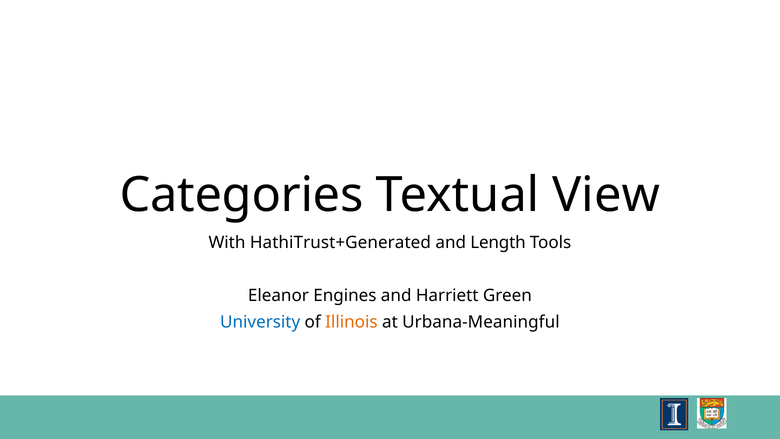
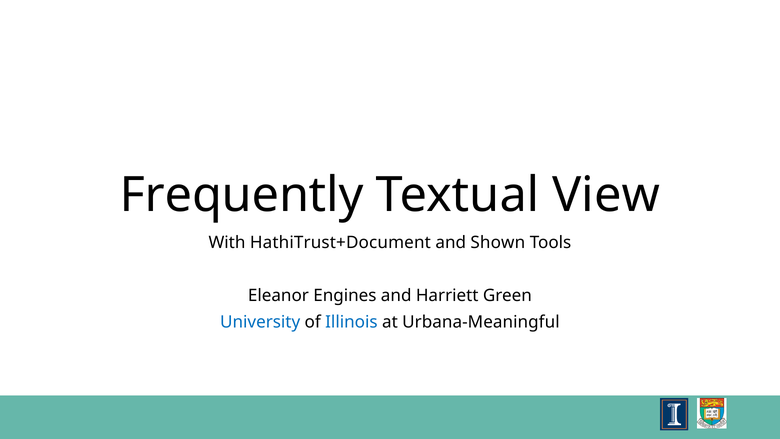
Categories: Categories -> Frequently
HathiTrust+Generated: HathiTrust+Generated -> HathiTrust+Document
Length: Length -> Shown
Illinois colour: orange -> blue
